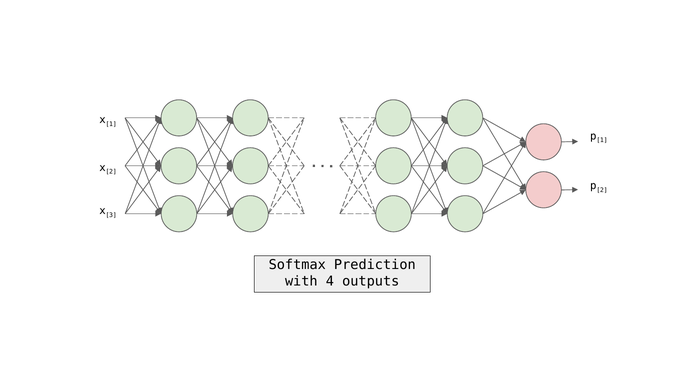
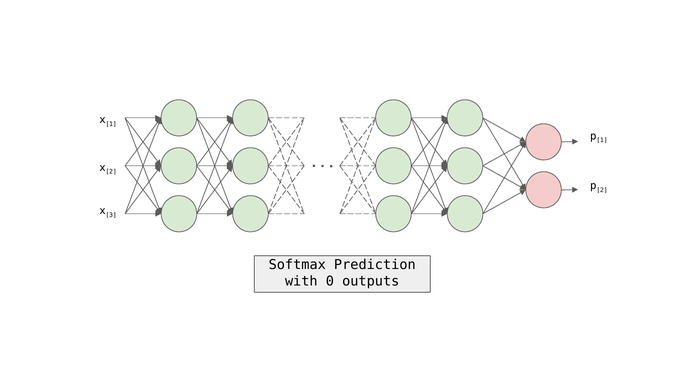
4: 4 -> 0
